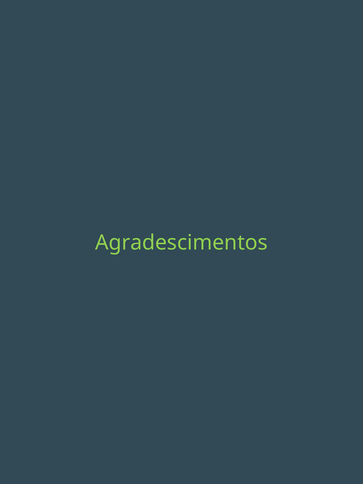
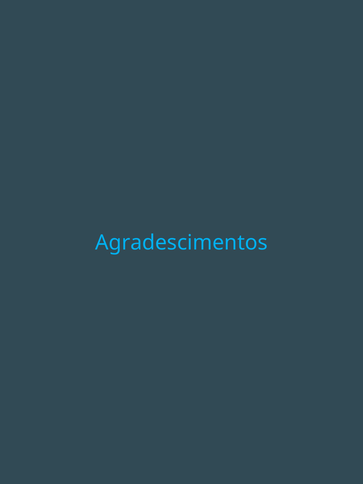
Agradescimentos colour: light green -> light blue
